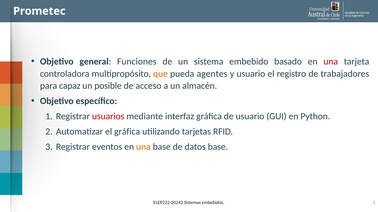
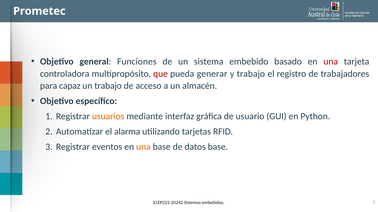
que colour: orange -> red
agentes: agentes -> generar
y usuario: usuario -> trabajo
un posible: posible -> trabajo
usuarios colour: red -> orange
el gráfica: gráfica -> alarma
